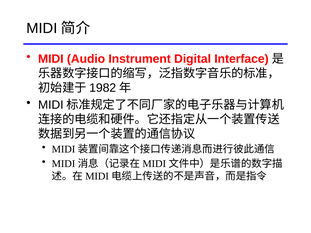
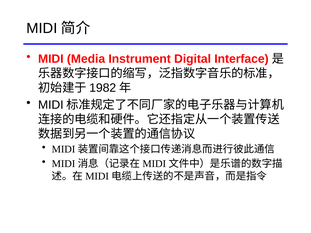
Audio: Audio -> Media
